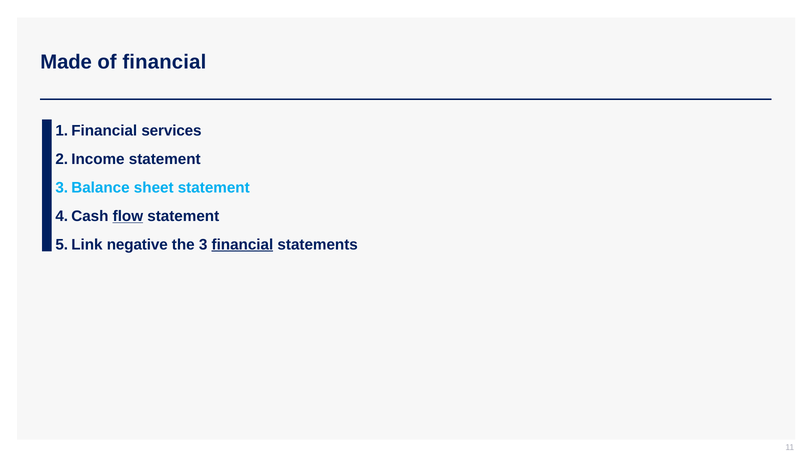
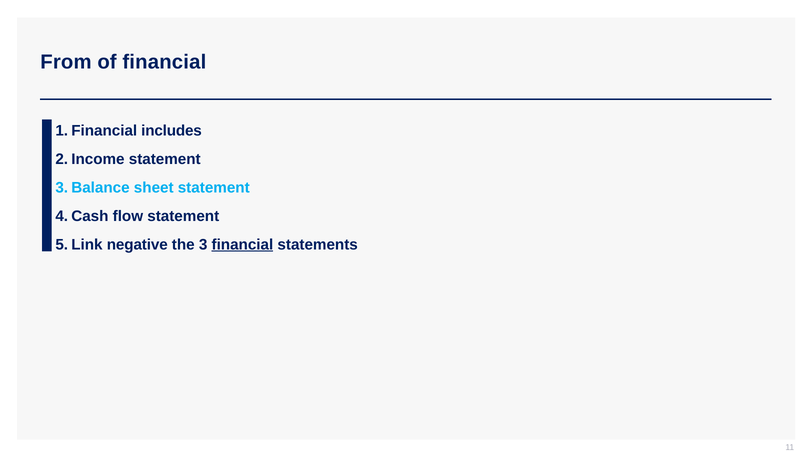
Made: Made -> From
services: services -> includes
flow underline: present -> none
